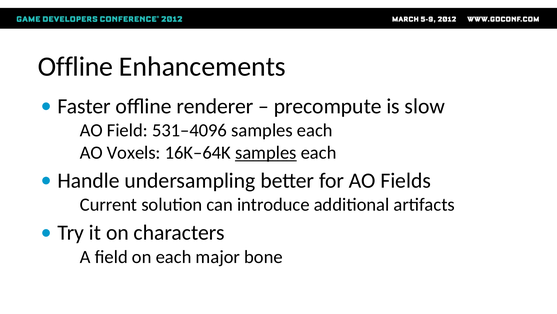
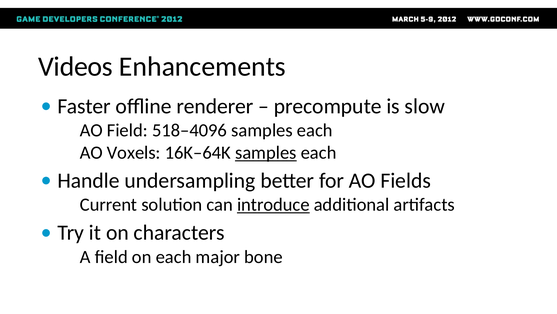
Offline at (75, 66): Offline -> Videos
531–4096: 531–4096 -> 518–4096
introduce underline: none -> present
